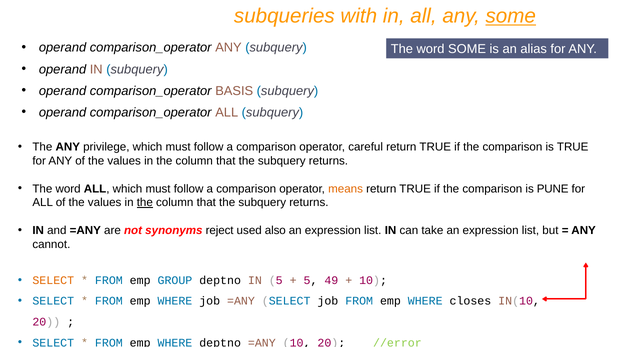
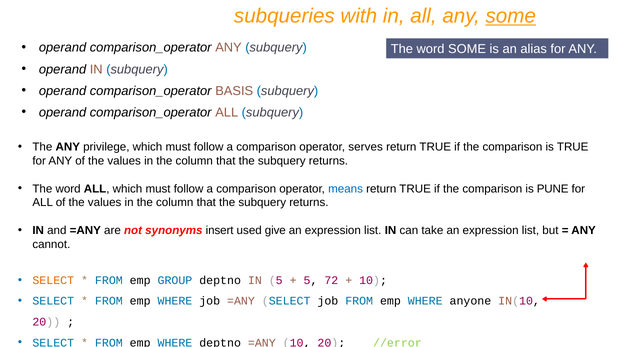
careful: careful -> serves
means colour: orange -> blue
the at (145, 203) underline: present -> none
reject: reject -> insert
also: also -> give
49: 49 -> 72
closes: closes -> anyone
